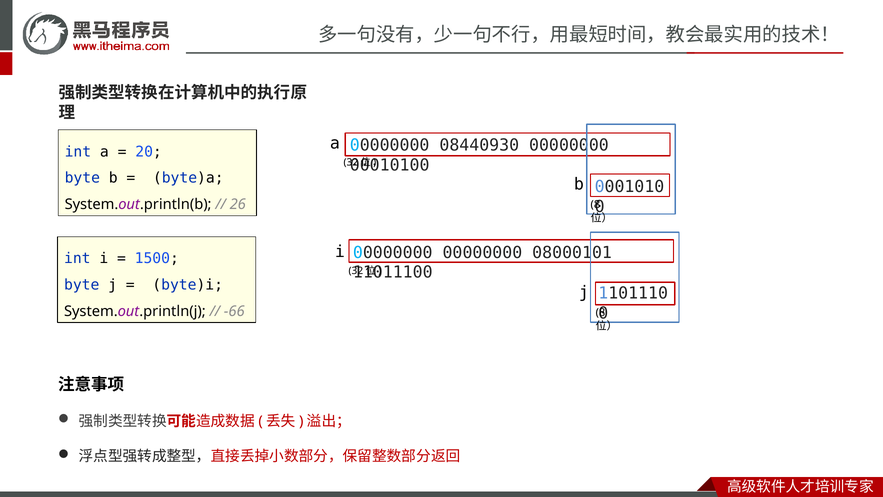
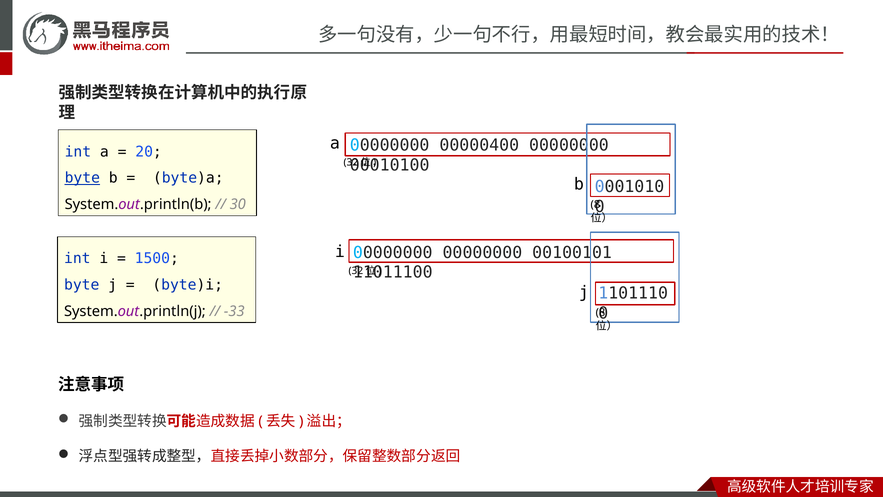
08440930: 08440930 -> 00000400
byte at (82, 178) underline: none -> present
26: 26 -> 30
08000101: 08000101 -> 00100101
-66: -66 -> -33
